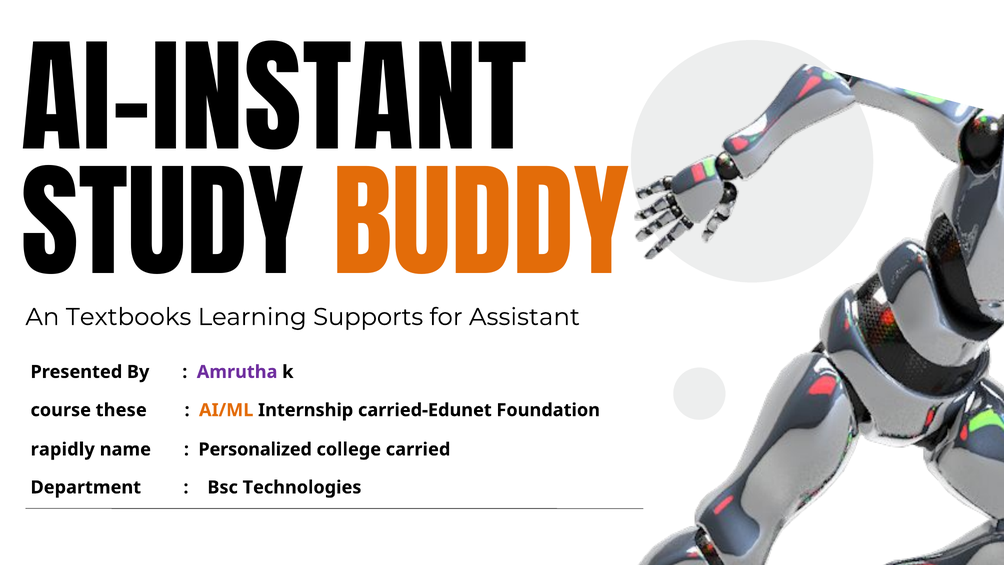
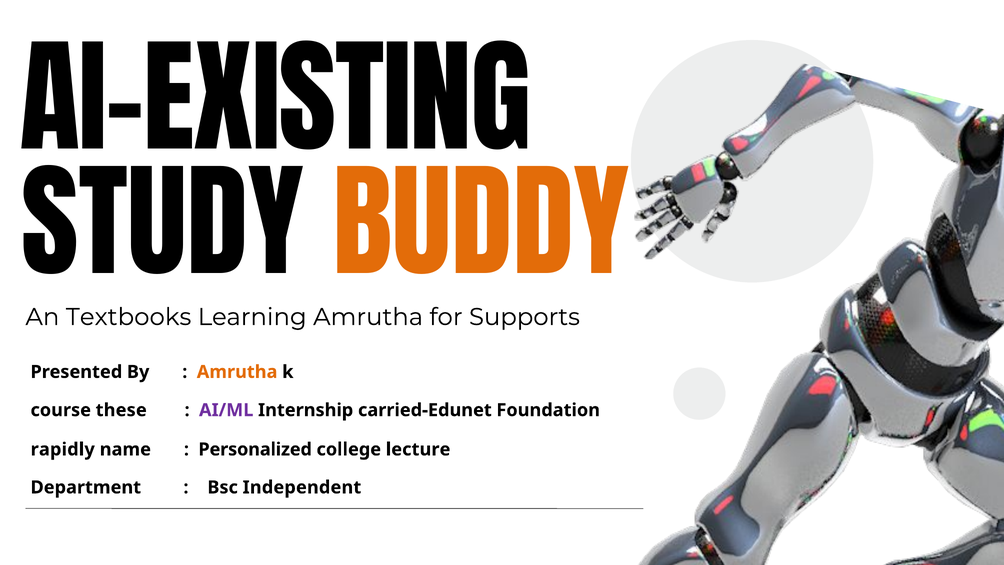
AI-INSTANT: AI-INSTANT -> AI-EXISTING
Learning Supports: Supports -> Amrutha
Assistant: Assistant -> Supports
Amrutha at (237, 372) colour: purple -> orange
AI/ML colour: orange -> purple
carried: carried -> lecture
Technologies: Technologies -> Independent
